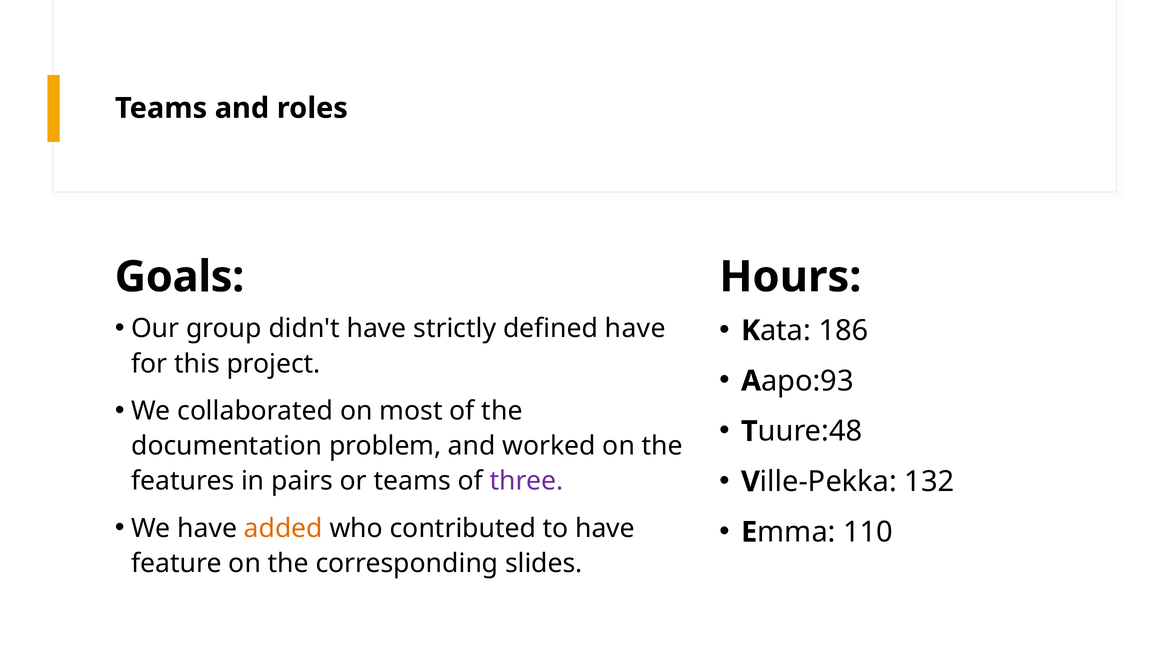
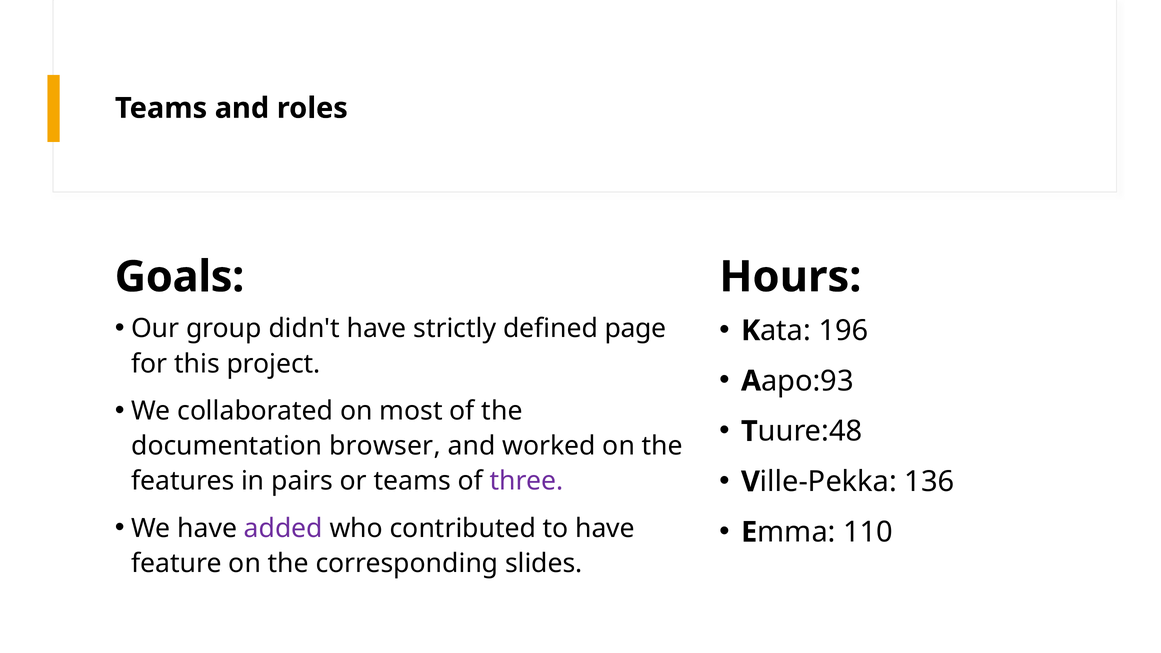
defined have: have -> page
186: 186 -> 196
problem: problem -> browser
132: 132 -> 136
added colour: orange -> purple
